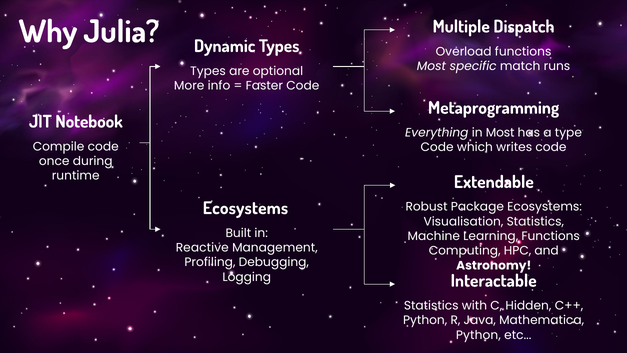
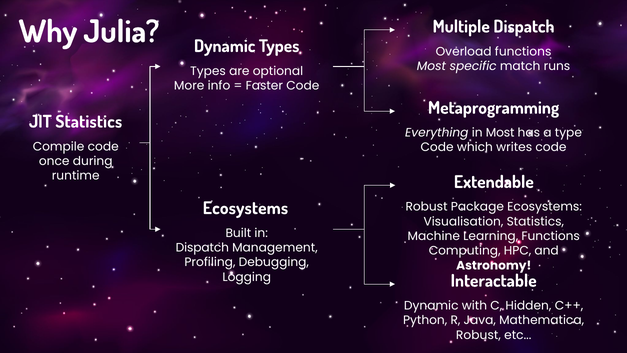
JIT Notebook: Notebook -> Statistics
Reactive at (202, 248): Reactive -> Dispatch
Statistics at (431, 305): Statistics -> Dynamic
Python at (478, 335): Python -> Robust
